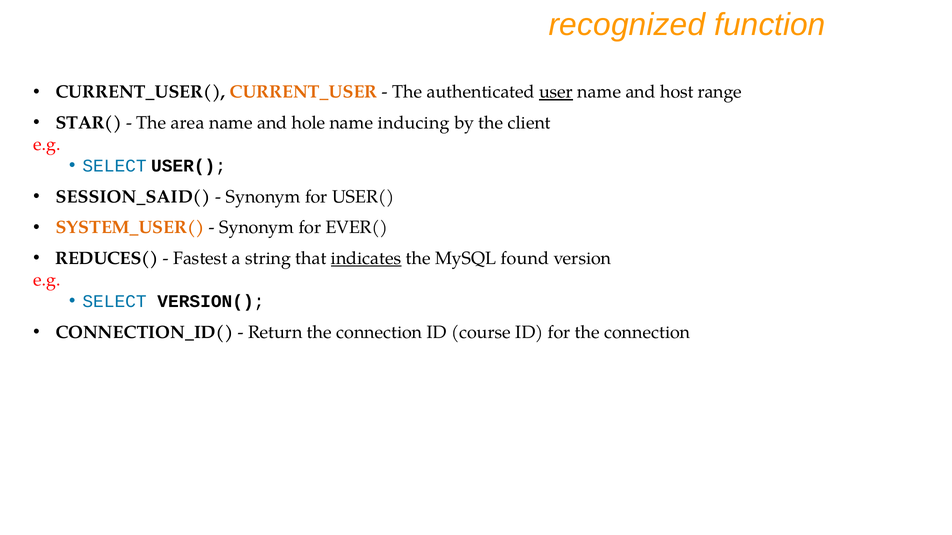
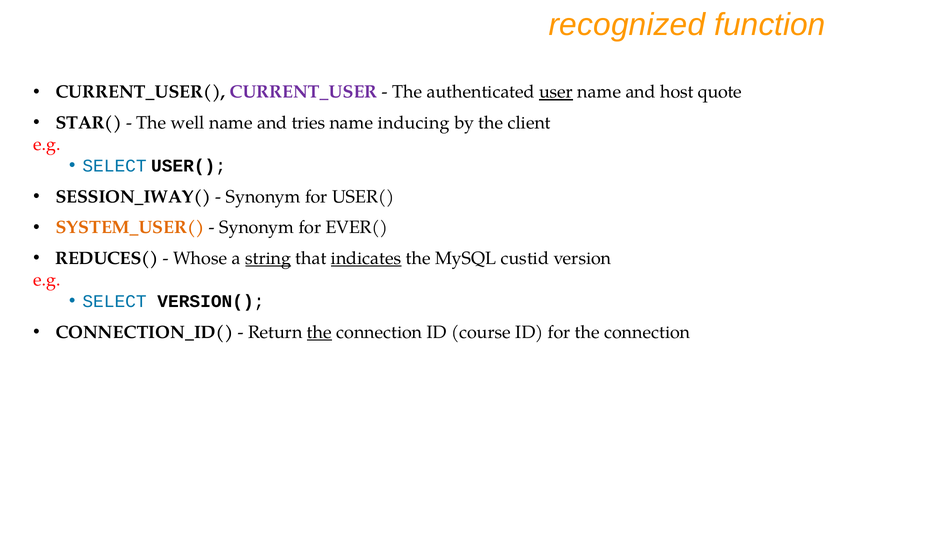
CURRENT_USER colour: orange -> purple
range: range -> quote
area: area -> well
hole: hole -> tries
SESSION_SAID(: SESSION_SAID( -> SESSION_IWAY(
Fastest: Fastest -> Whose
string underline: none -> present
found: found -> custid
the at (319, 332) underline: none -> present
